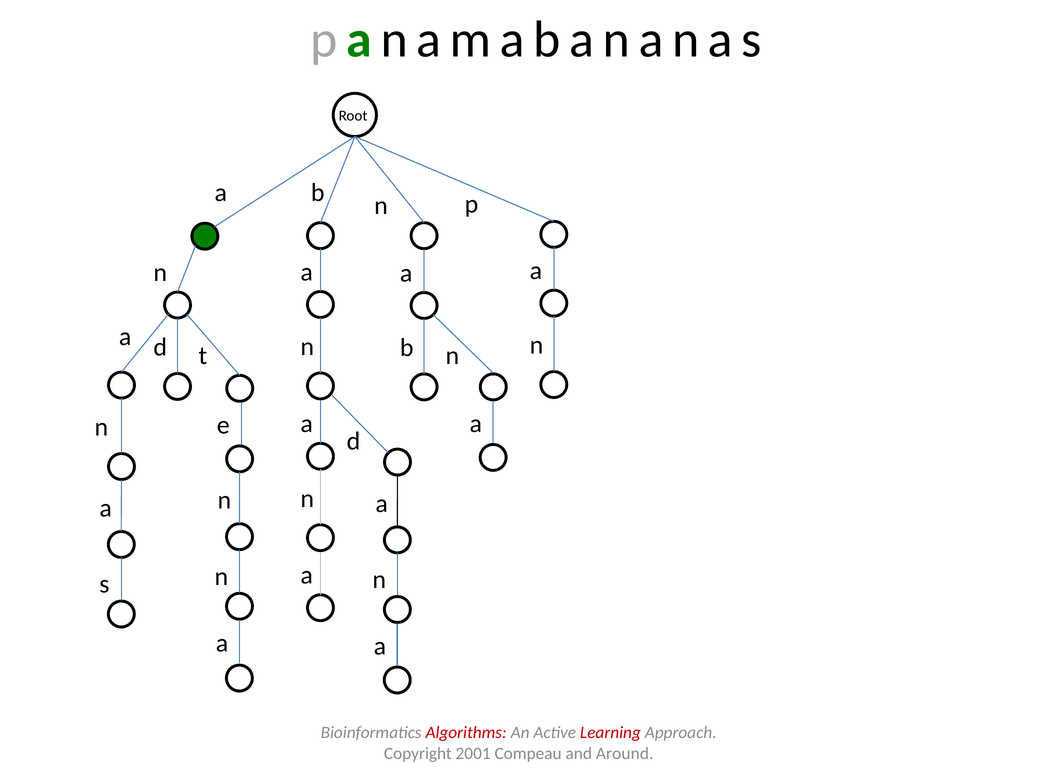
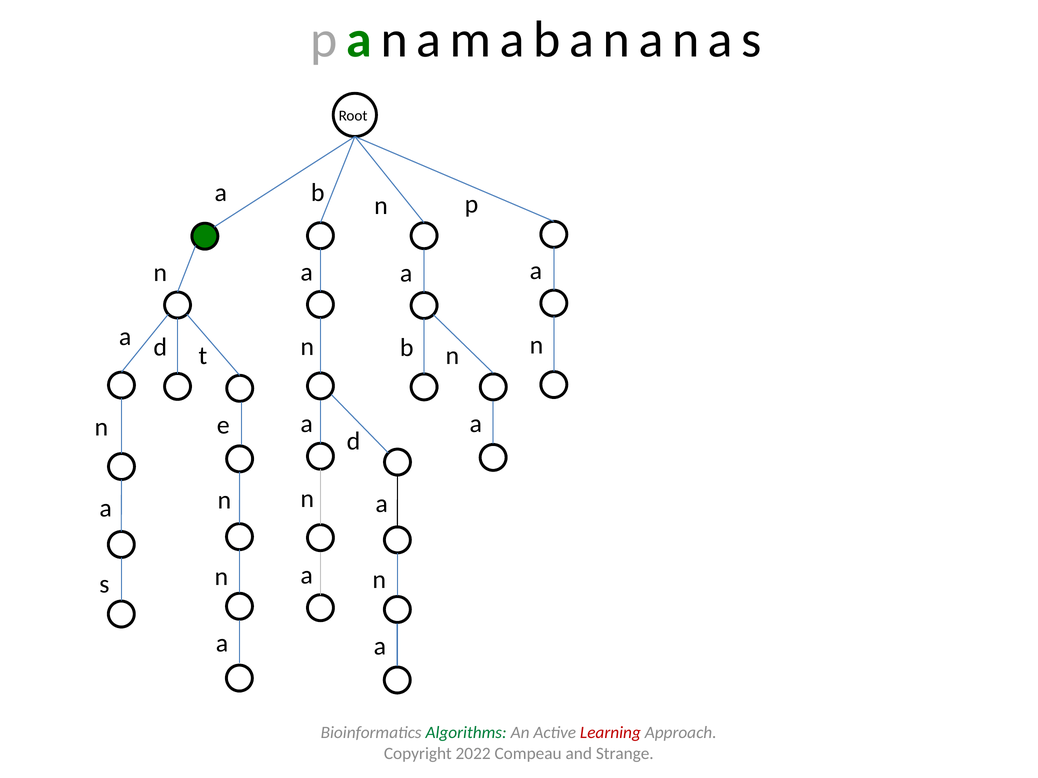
Algorithms colour: red -> green
2001: 2001 -> 2022
Around: Around -> Strange
